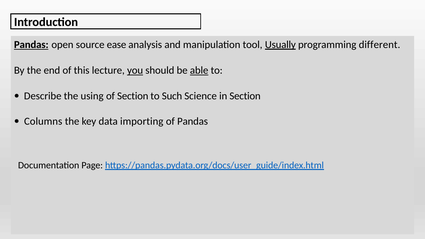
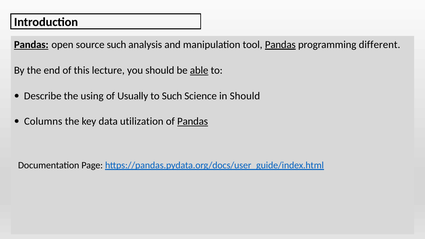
source ease: ease -> such
tool Usually: Usually -> Pandas
you underline: present -> none
of Section: Section -> Usually
in Section: Section -> Should
importing: importing -> utilization
Pandas at (193, 121) underline: none -> present
